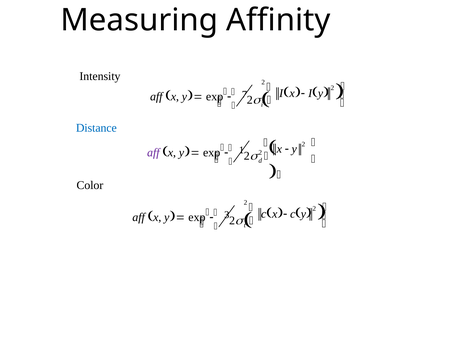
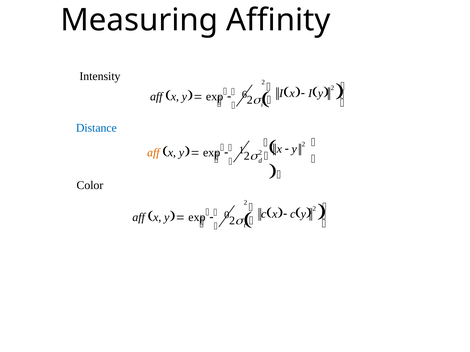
7: 7 -> 6
aff at (153, 153) colour: purple -> orange
3: 3 -> 0
